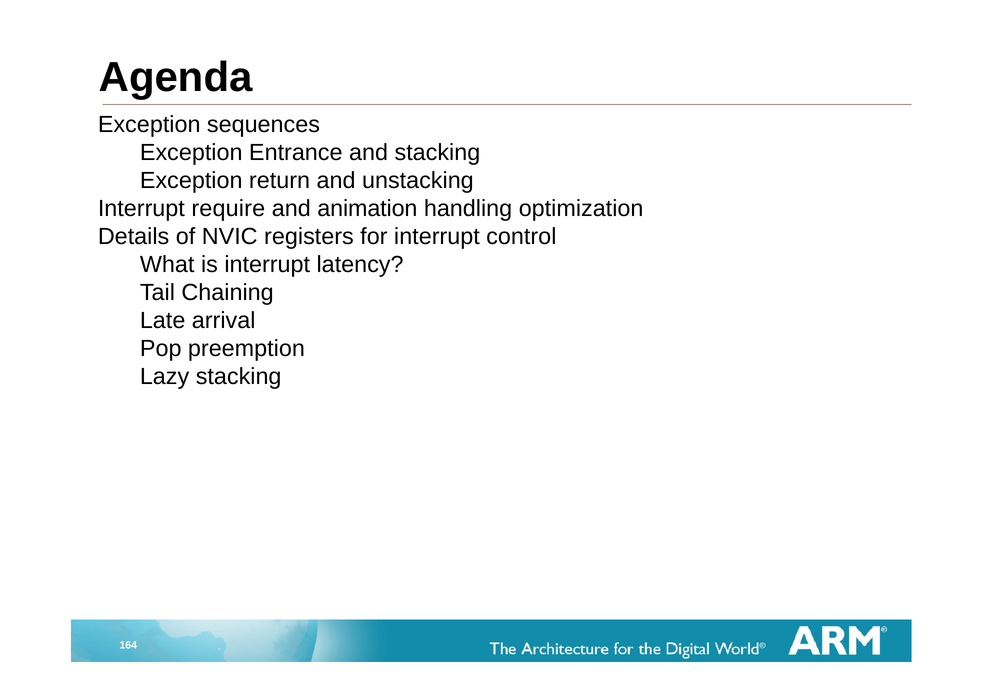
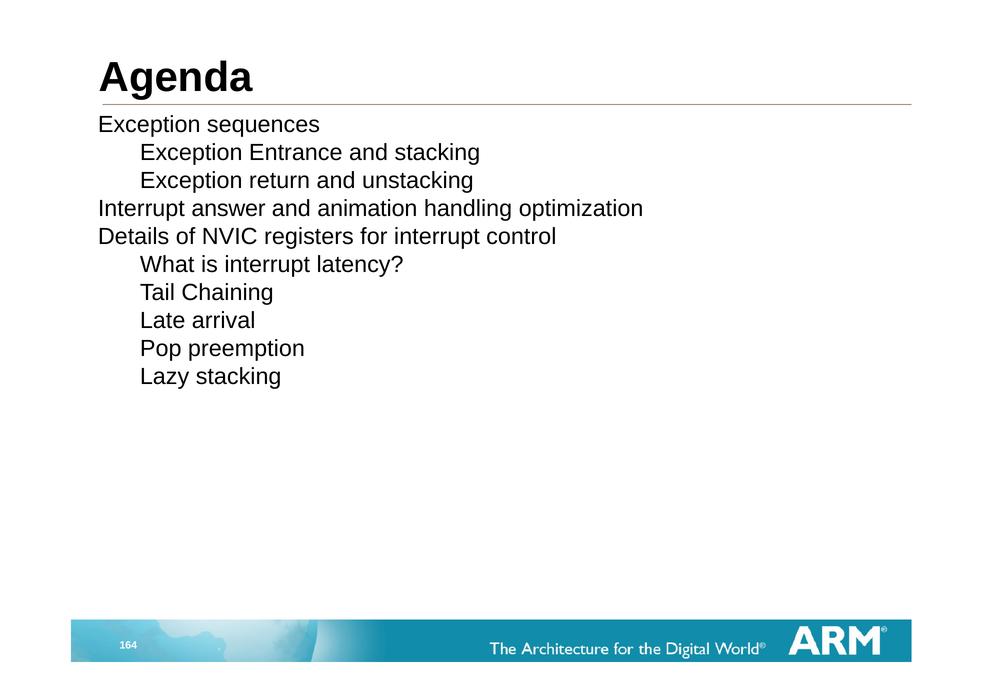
require: require -> answer
